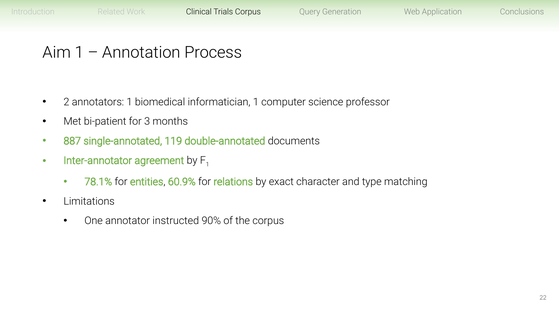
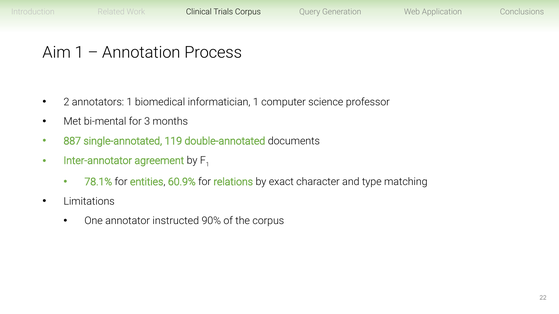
bi-patient: bi-patient -> bi-mental
